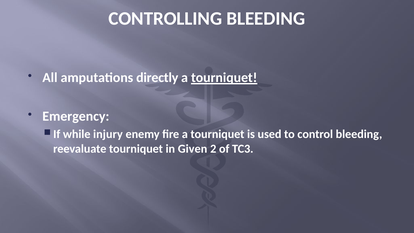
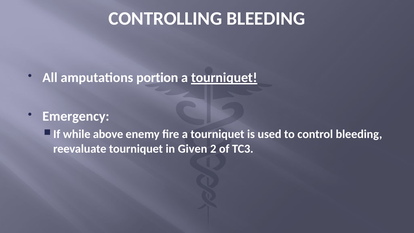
directly: directly -> portion
injury: injury -> above
